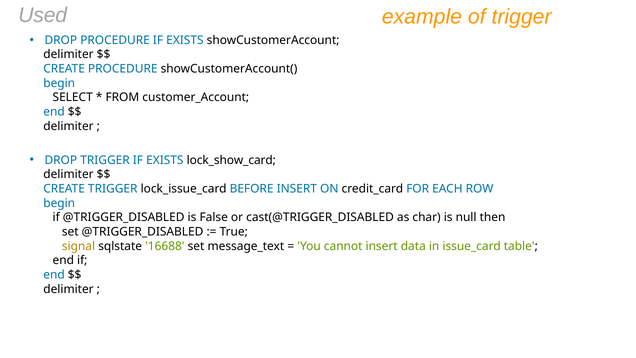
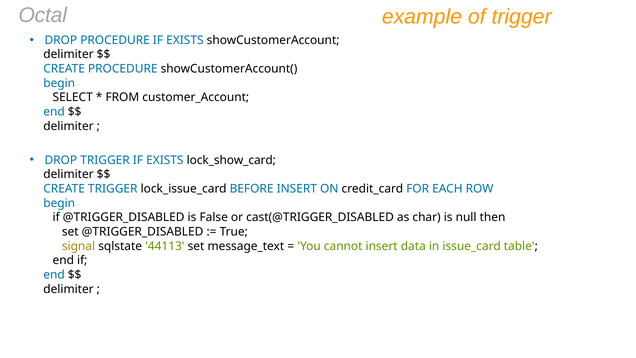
Used: Used -> Octal
16688: 16688 -> 44113
